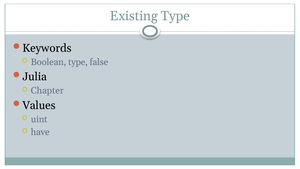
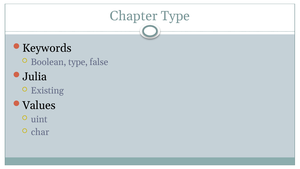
Existing: Existing -> Chapter
Chapter: Chapter -> Existing
have: have -> char
